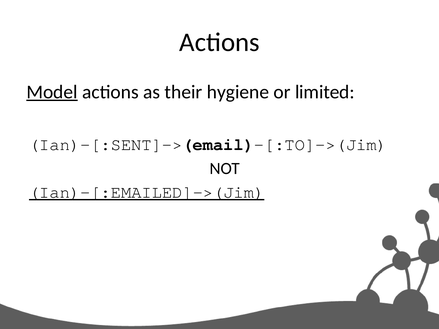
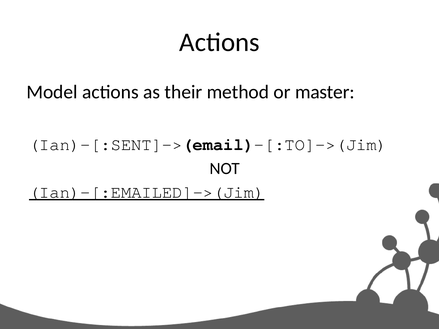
Model underline: present -> none
hygiene: hygiene -> method
limited: limited -> master
